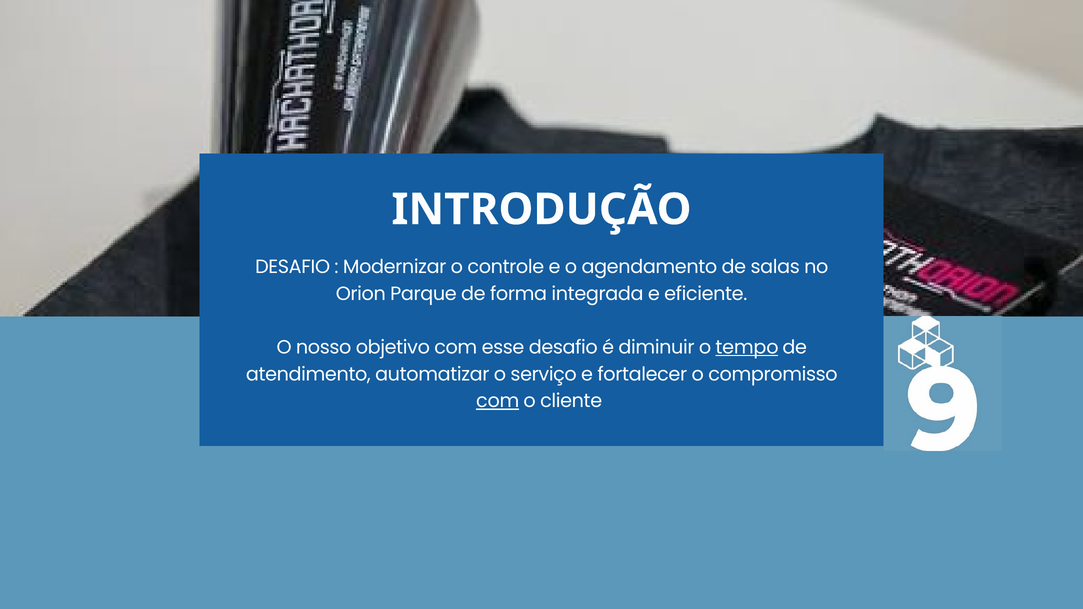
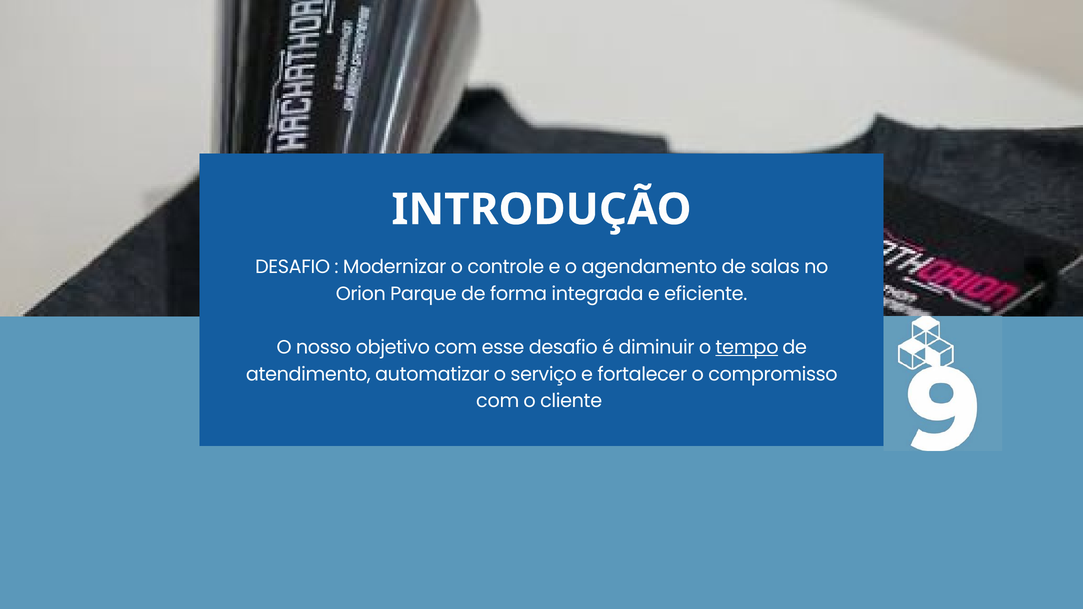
com at (498, 401) underline: present -> none
